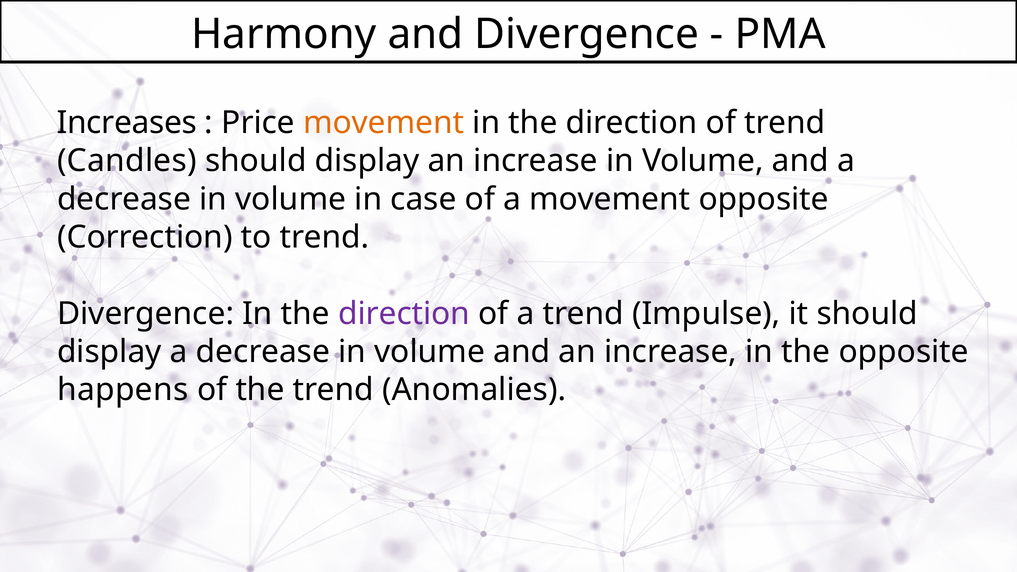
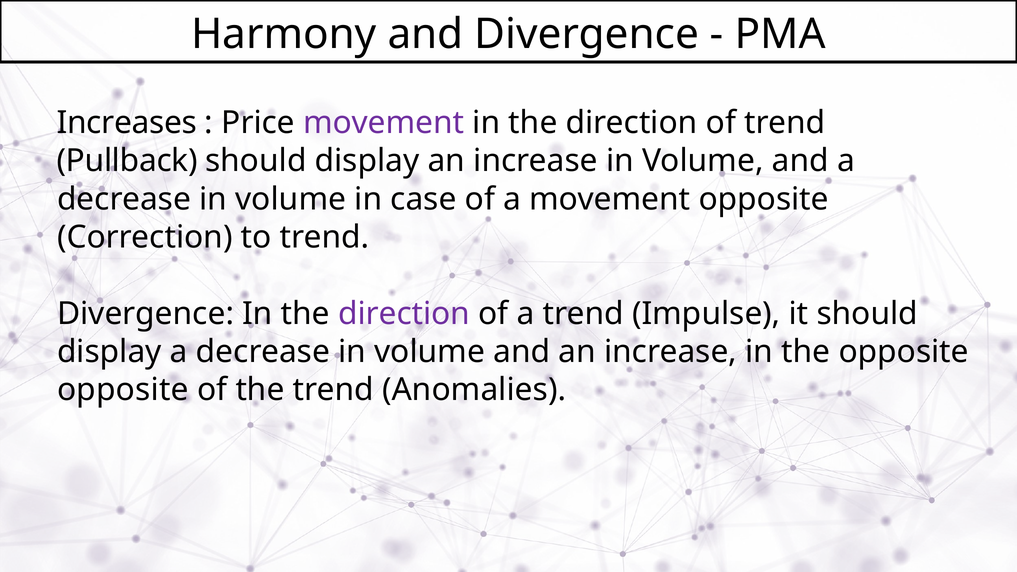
movement at (384, 123) colour: orange -> purple
Candles: Candles -> Pullback
happens at (123, 390): happens -> opposite
